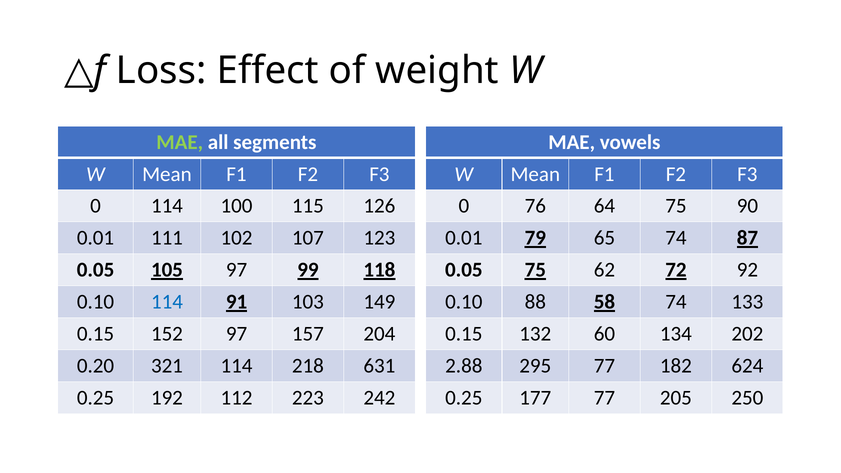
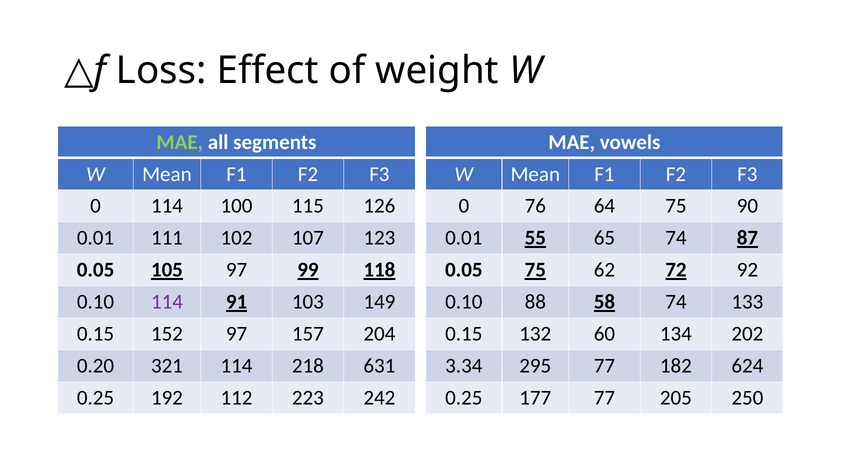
79: 79 -> 55
114 at (167, 302) colour: blue -> purple
2.88: 2.88 -> 3.34
